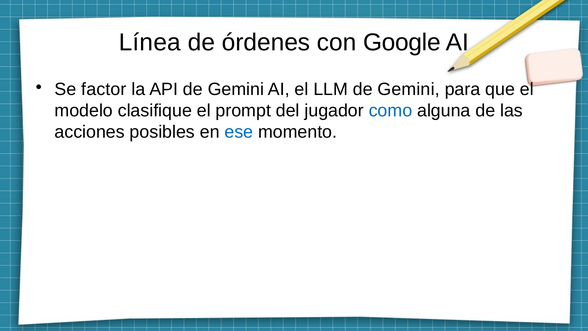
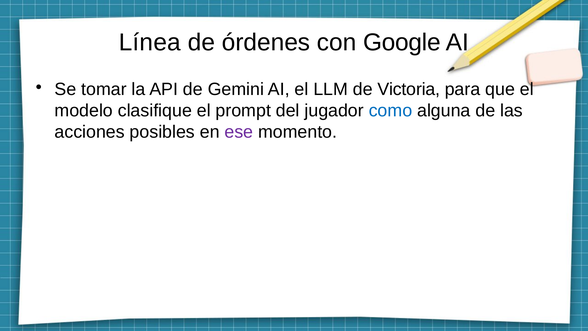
factor: factor -> tomar
LLM de Gemini: Gemini -> Victoria
ese colour: blue -> purple
